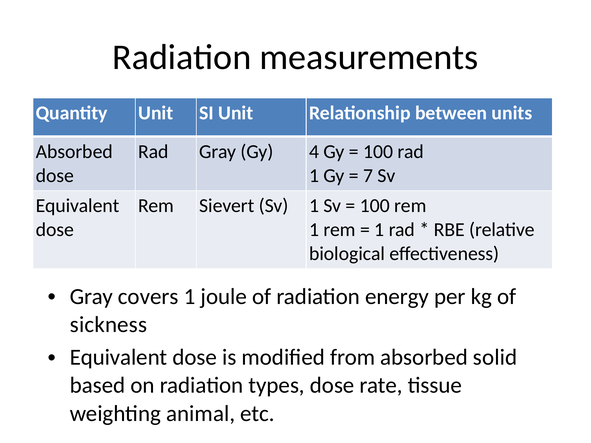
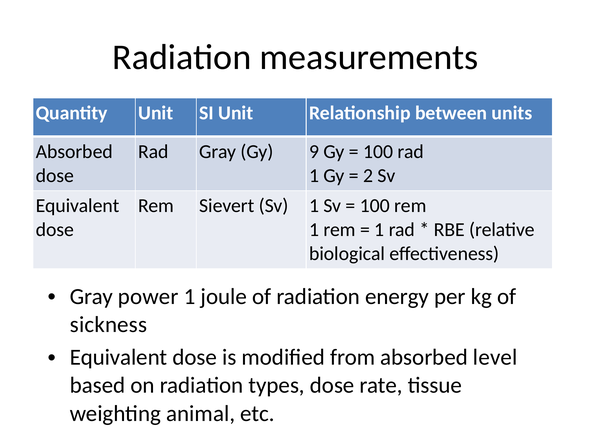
4: 4 -> 9
7: 7 -> 2
covers: covers -> power
solid: solid -> level
